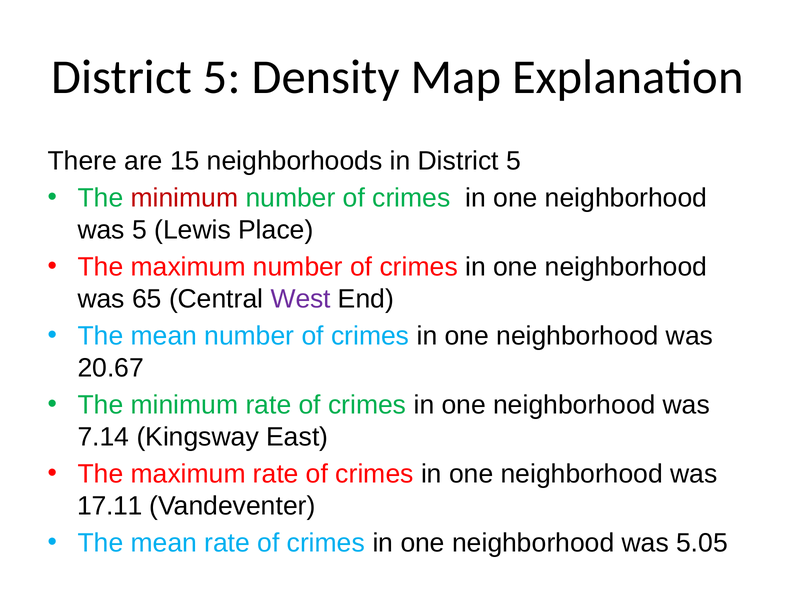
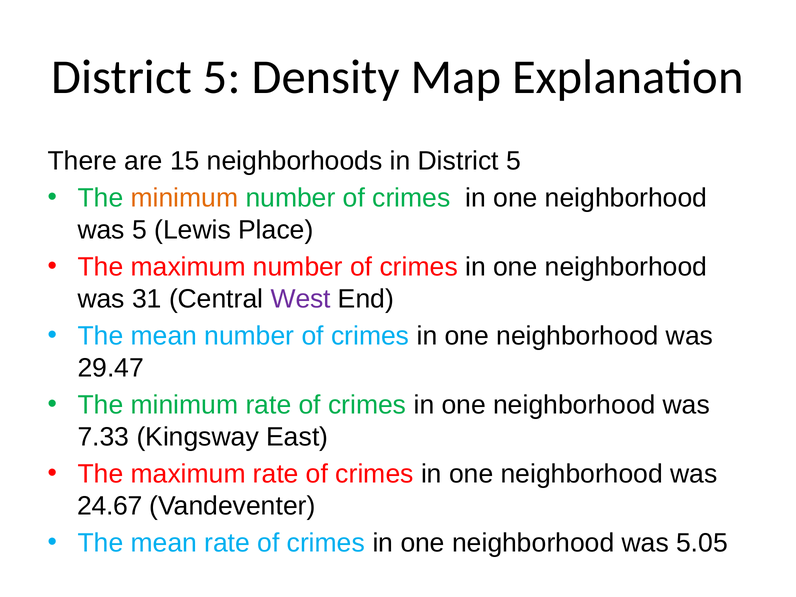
minimum at (184, 198) colour: red -> orange
65: 65 -> 31
20.67: 20.67 -> 29.47
7.14: 7.14 -> 7.33
17.11: 17.11 -> 24.67
